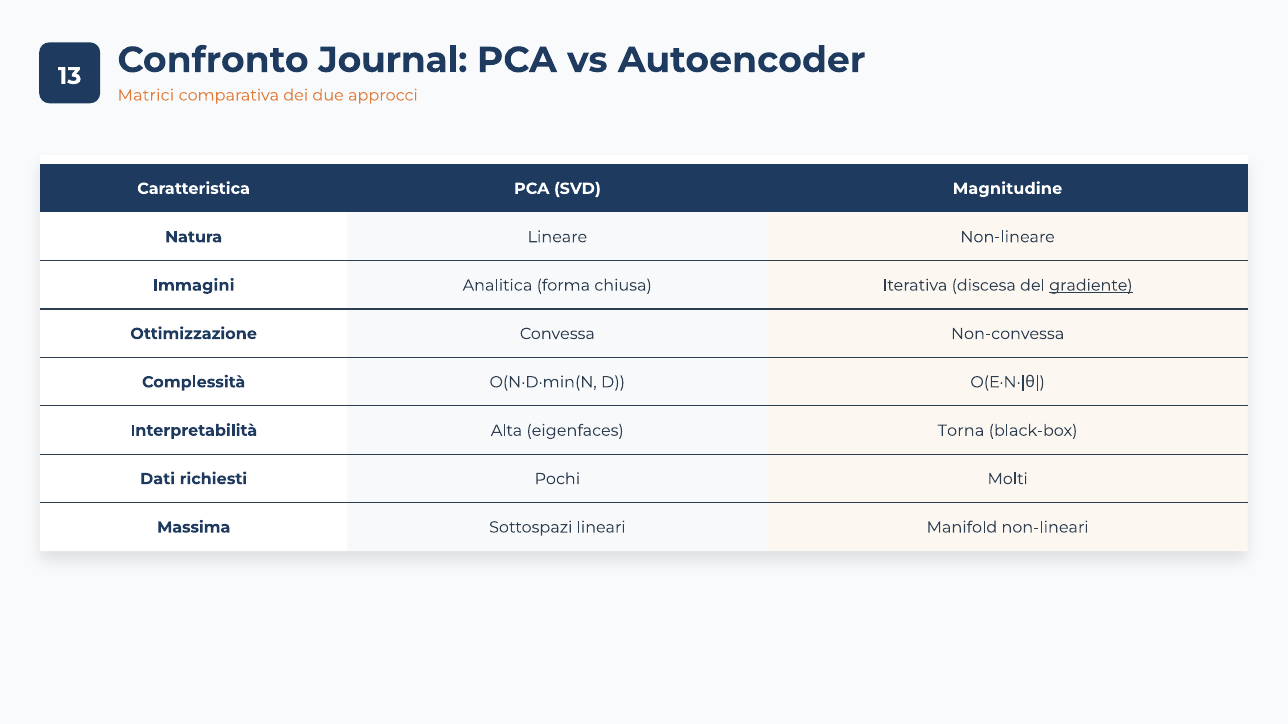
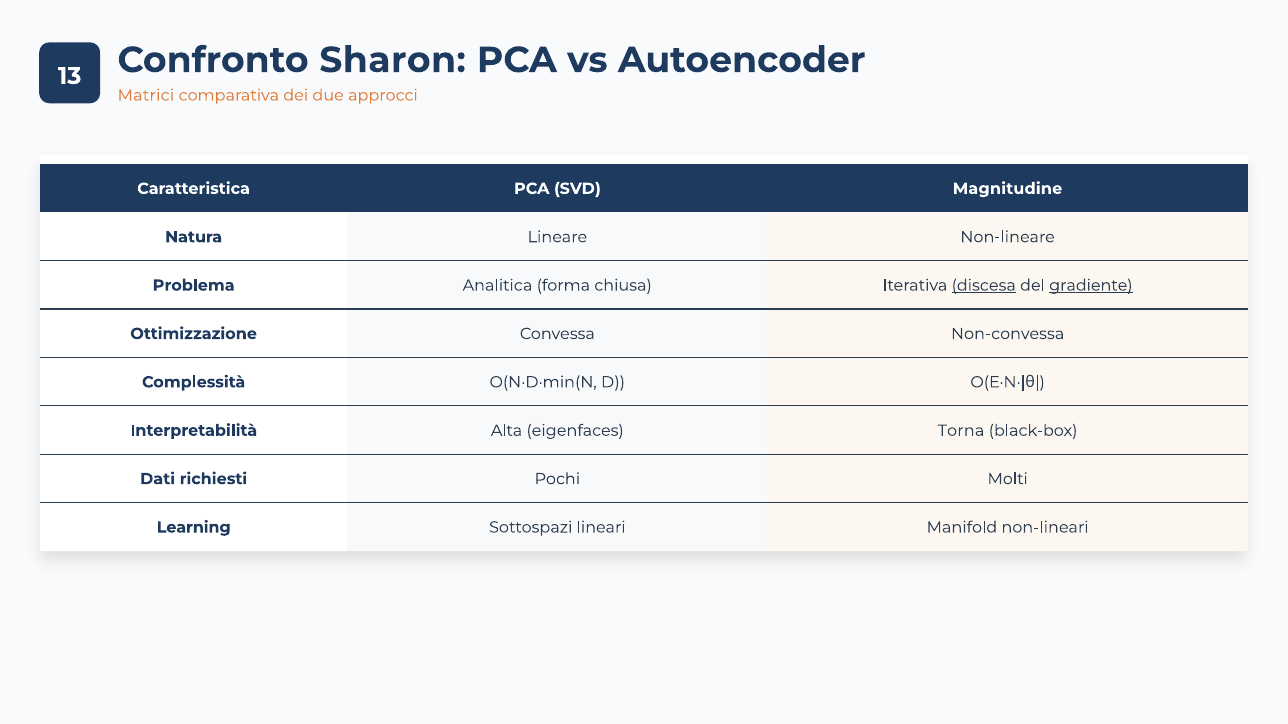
Journal: Journal -> Sharon
Immagini: Immagini -> Problema
discesa underline: none -> present
Massima: Massima -> Learning
